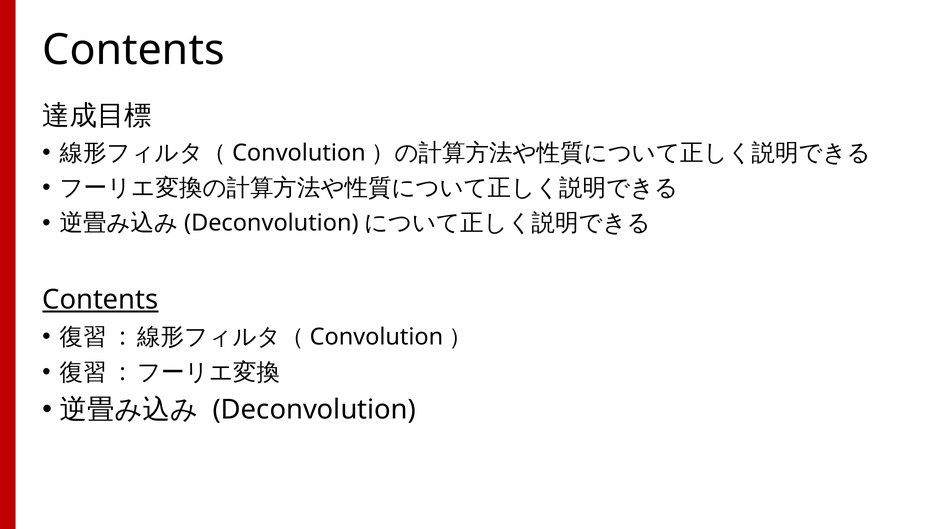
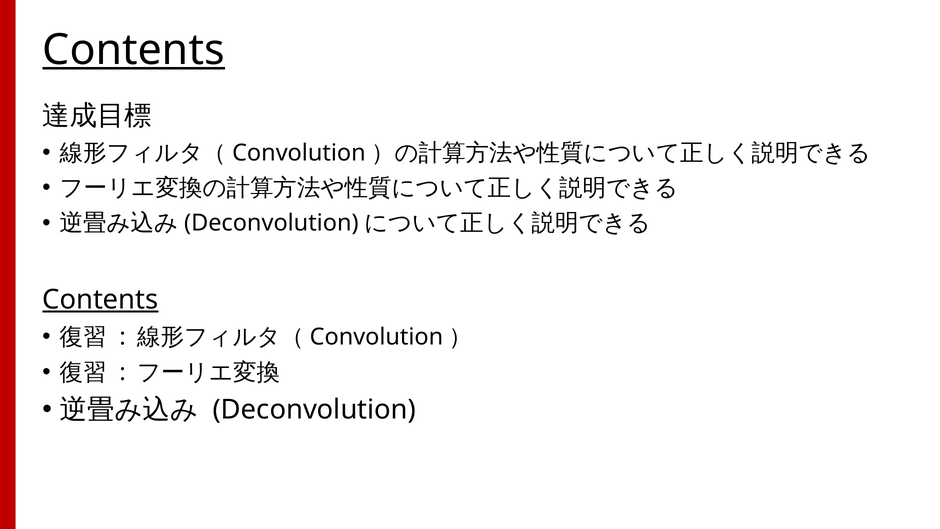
Contents at (134, 50) underline: none -> present
